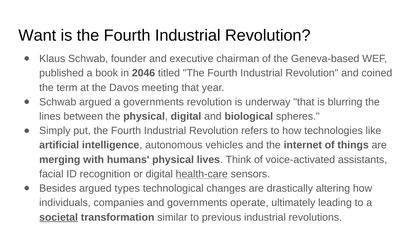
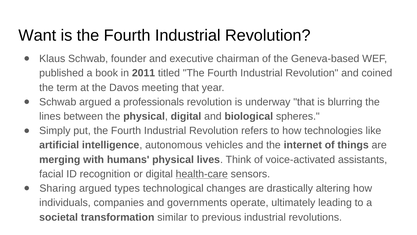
2046: 2046 -> 2011
a governments: governments -> professionals
Besides: Besides -> Sharing
societal underline: present -> none
